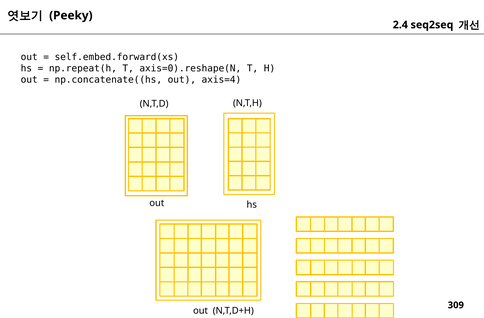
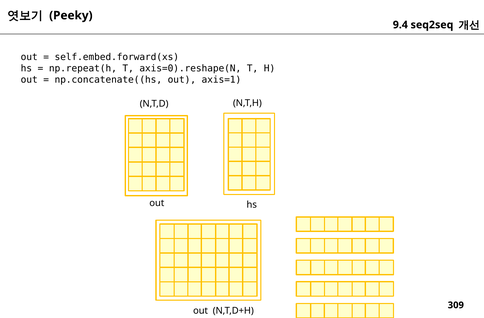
2.4: 2.4 -> 9.4
axis=4: axis=4 -> axis=1
